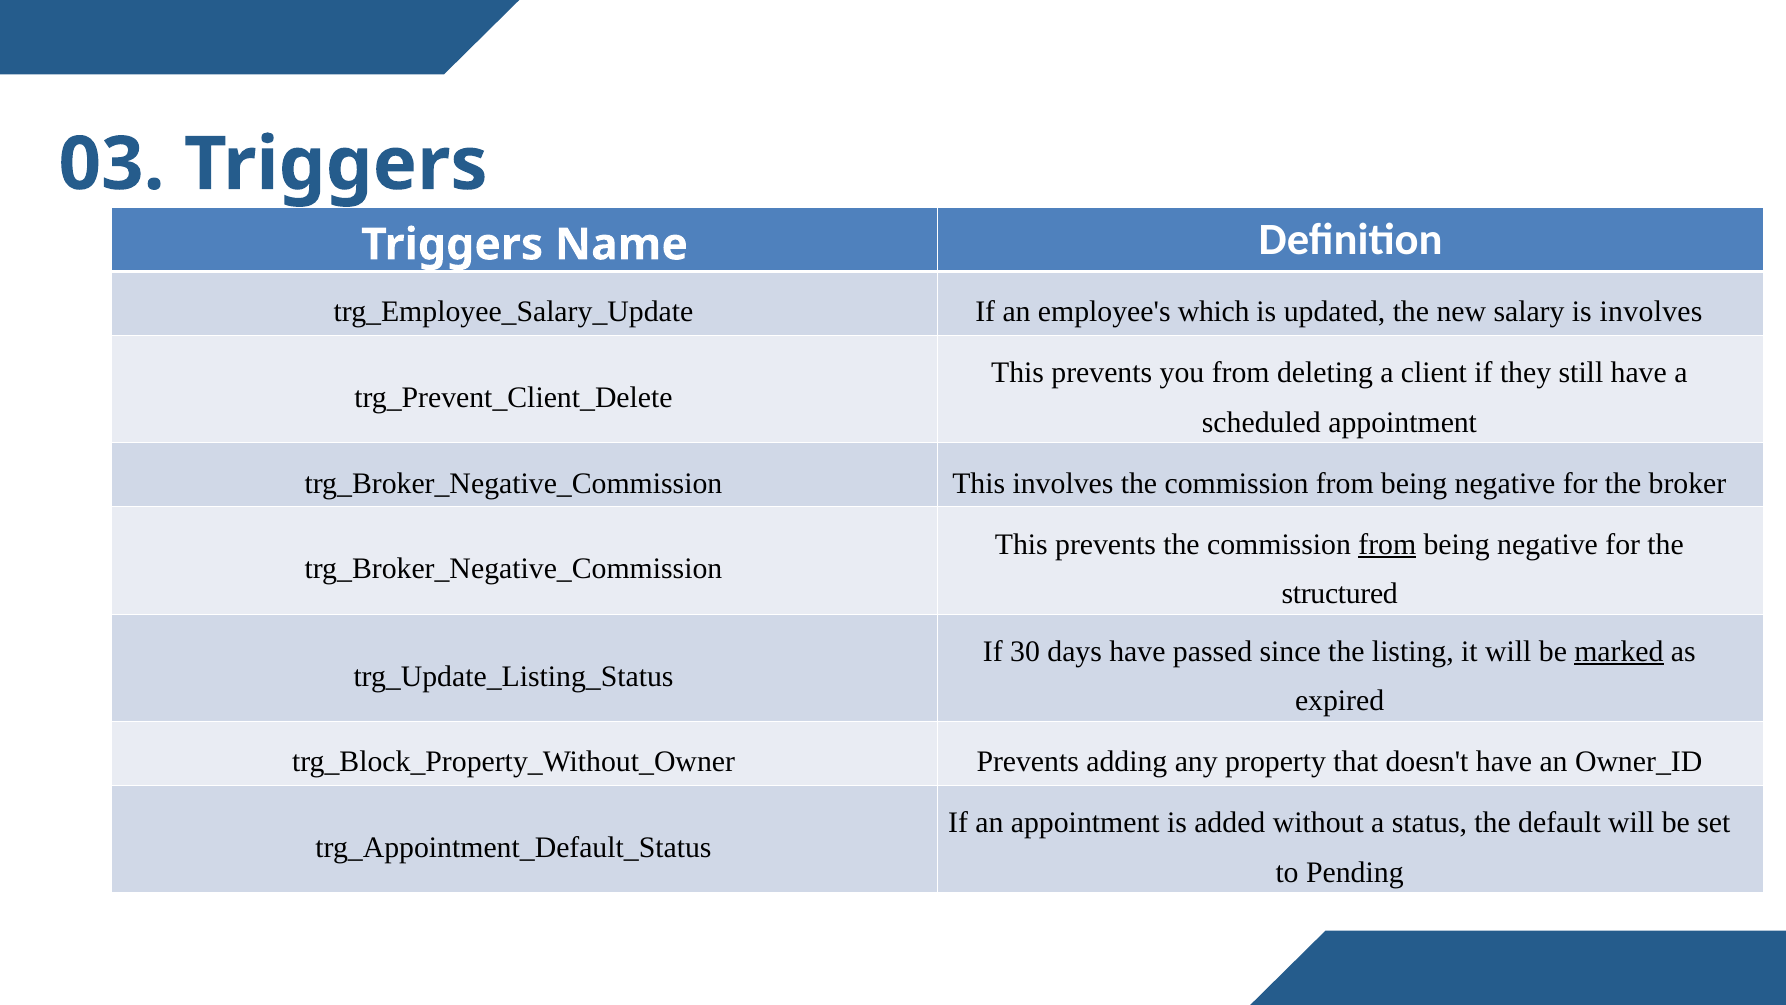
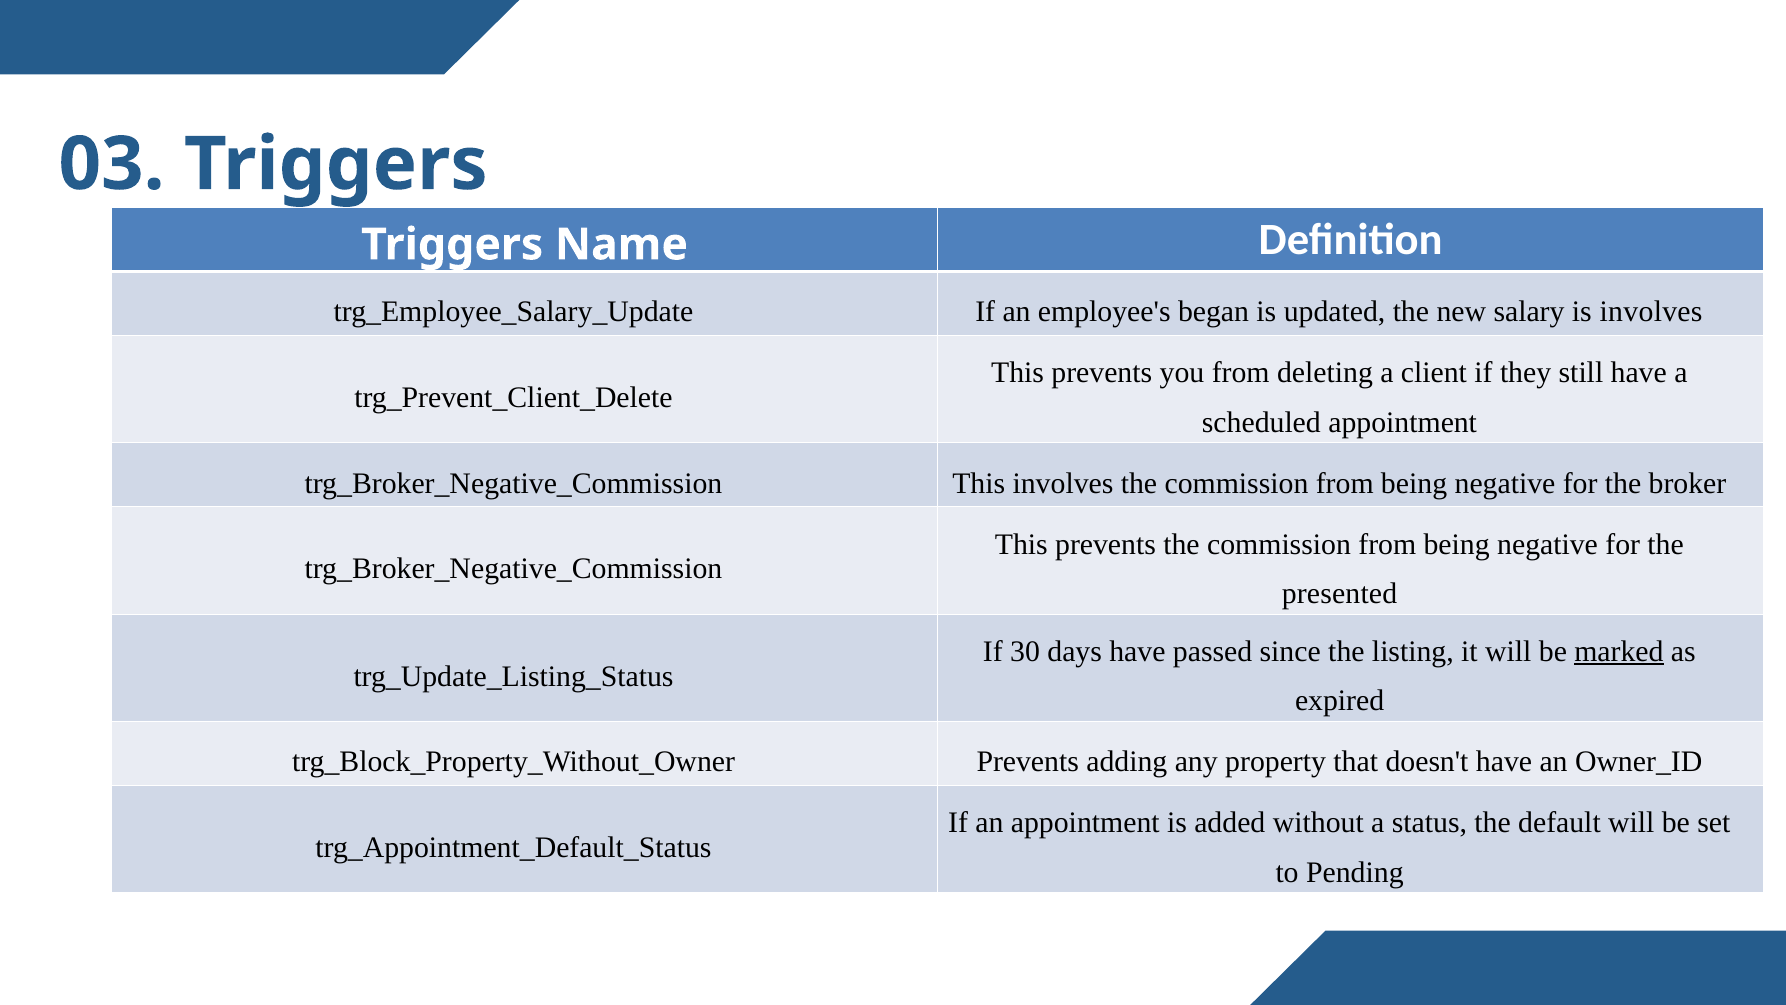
which: which -> began
from at (1387, 544) underline: present -> none
structured: structured -> presented
